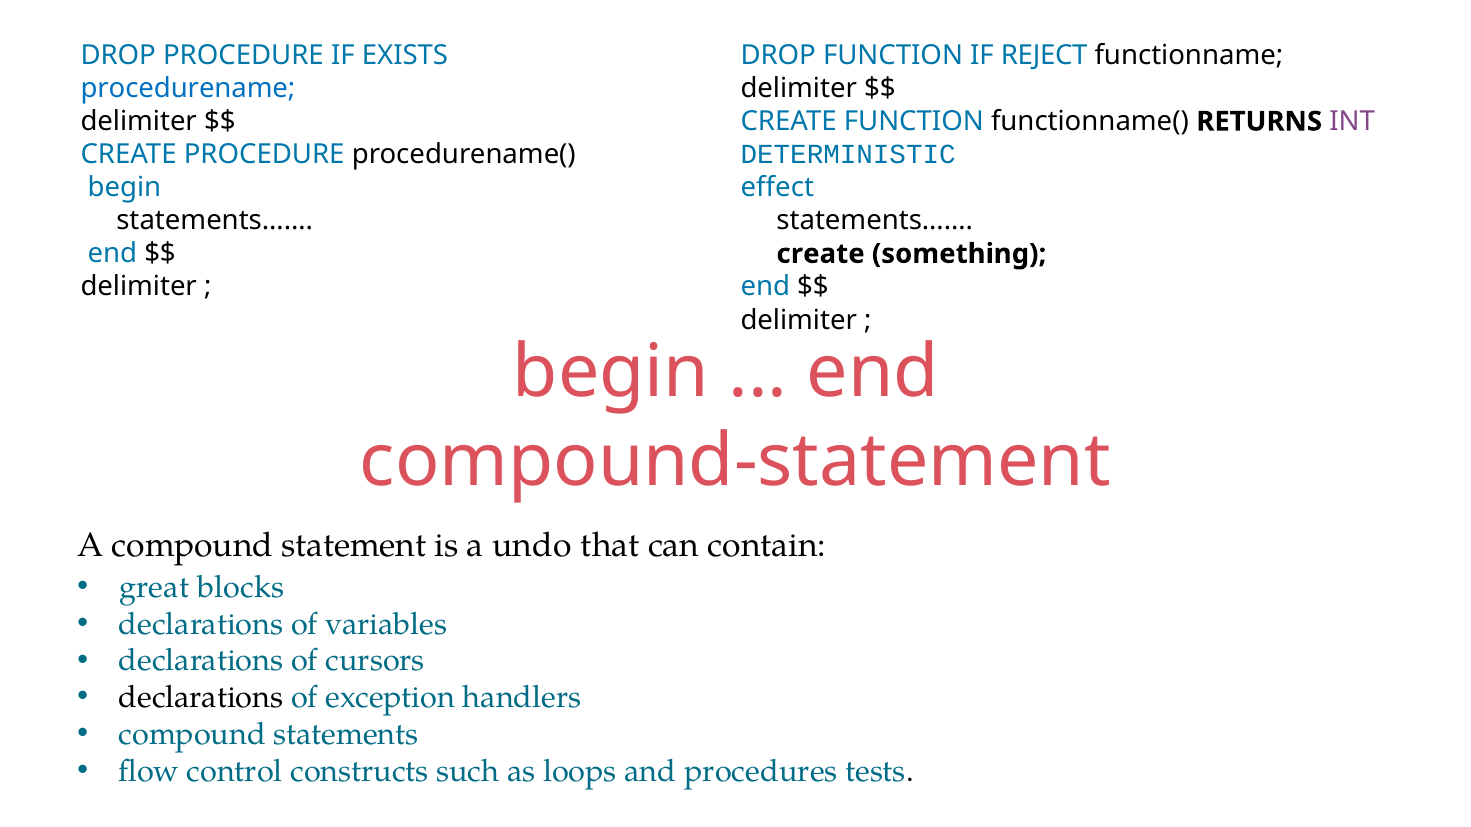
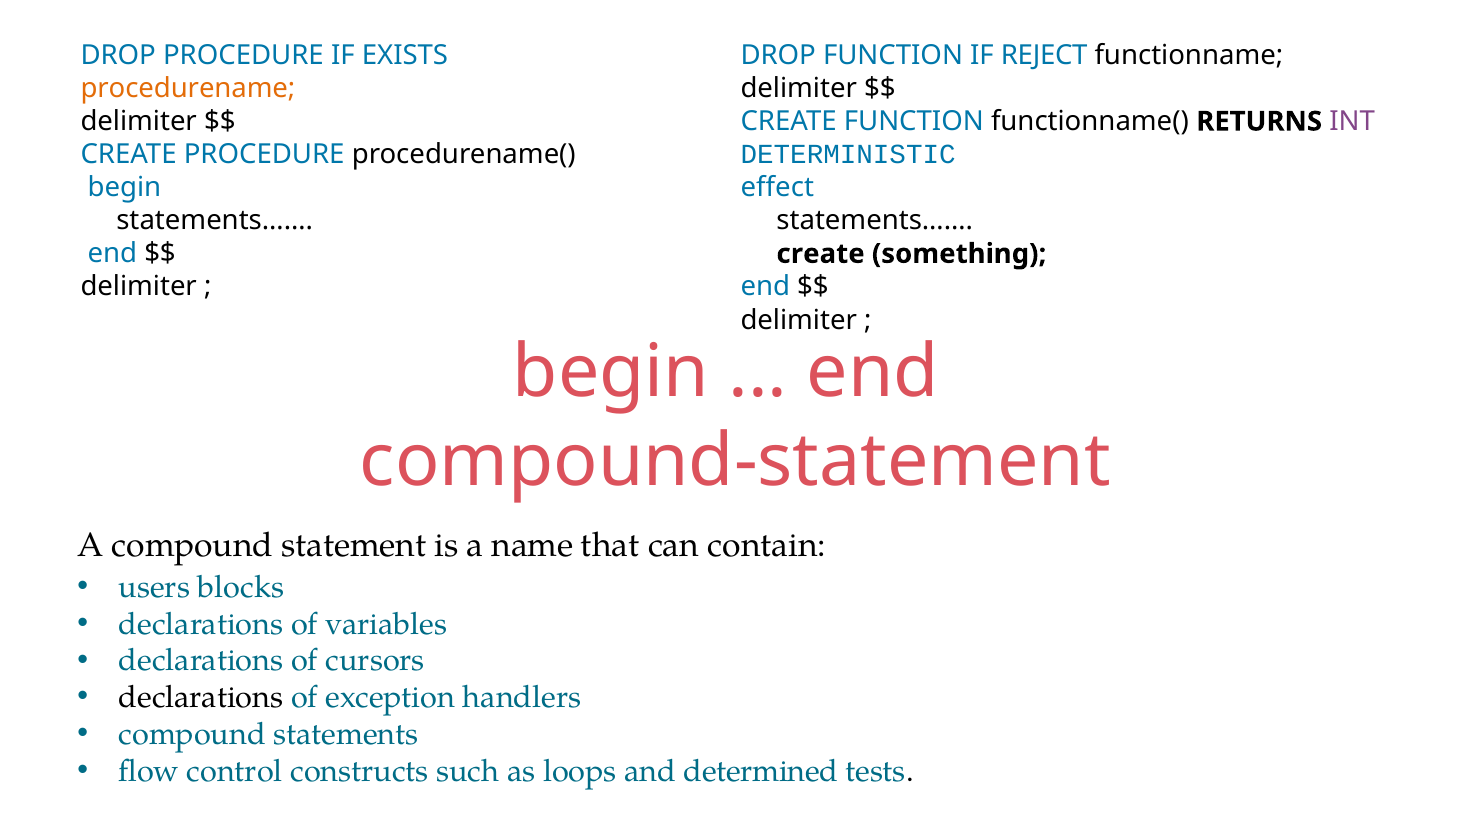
procedurename colour: blue -> orange
undo: undo -> name
great: great -> users
procedures: procedures -> determined
